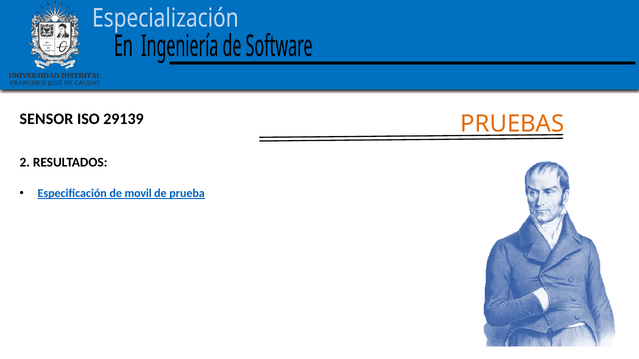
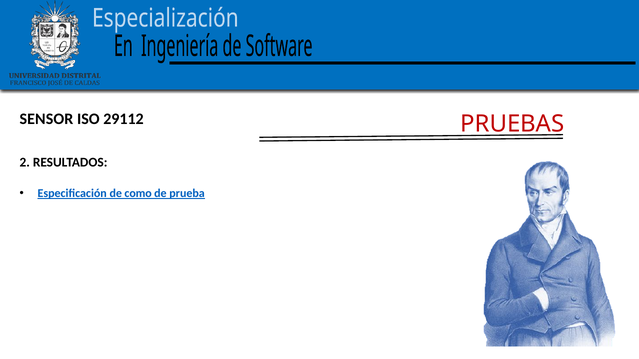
29139: 29139 -> 29112
PRUEBAS colour: orange -> red
movil: movil -> como
